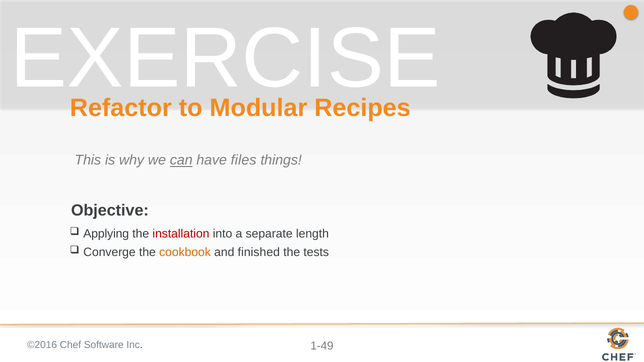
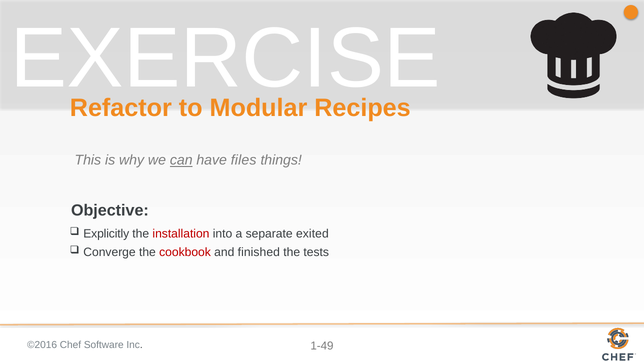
Applying: Applying -> Explicitly
length: length -> exited
cookbook colour: orange -> red
